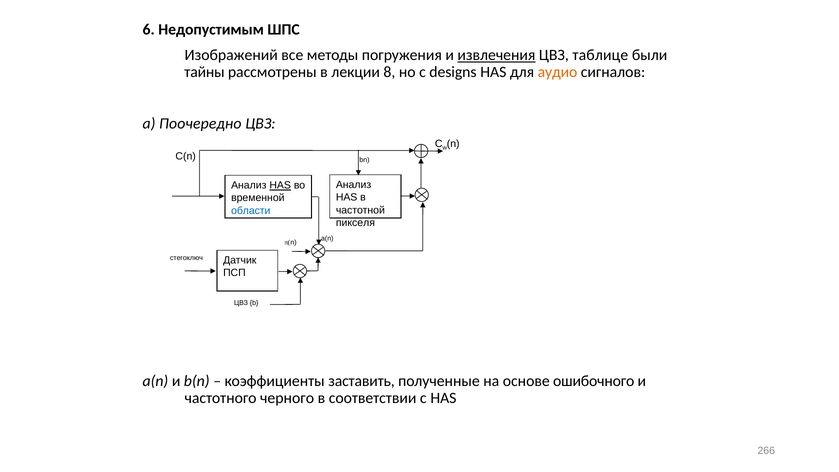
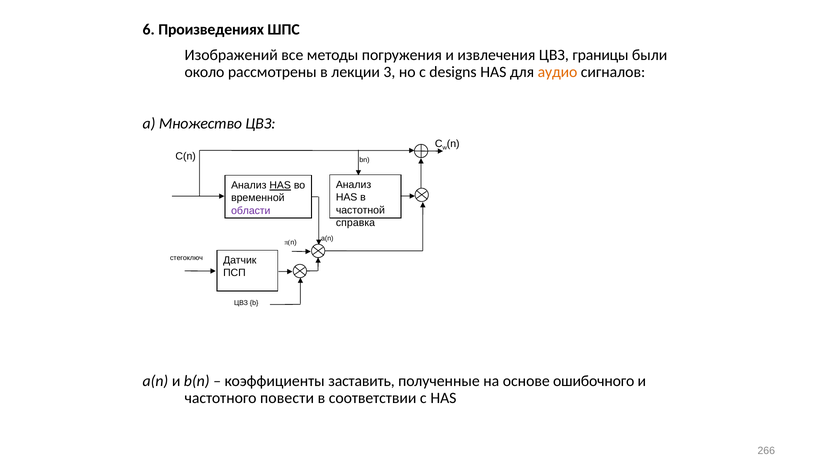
Недопустимым: Недопустимым -> Произведениях
извлечения underline: present -> none
таблице: таблице -> границы
тайны: тайны -> около
8: 8 -> 3
Поочередно: Поочередно -> Множество
области colour: blue -> purple
пикселя: пикселя -> справка
черного: черного -> повести
